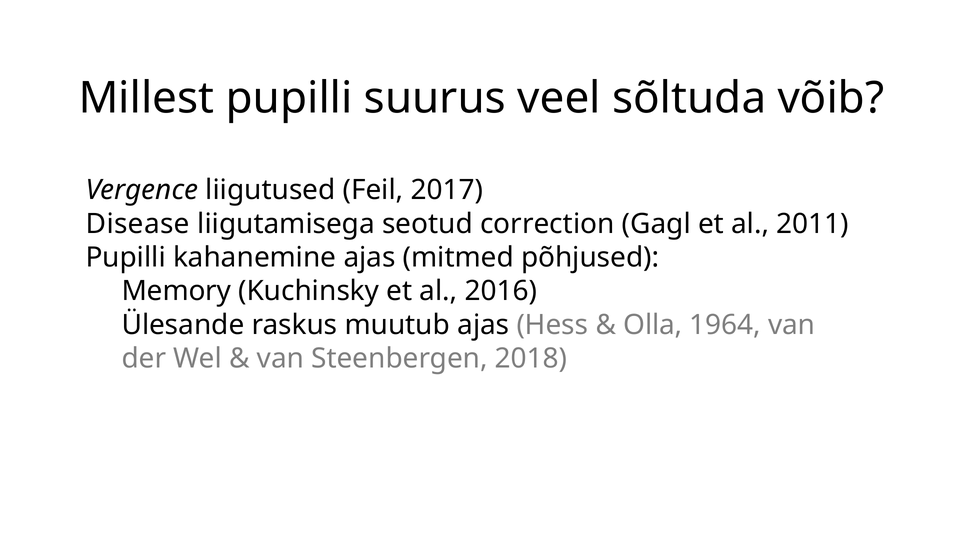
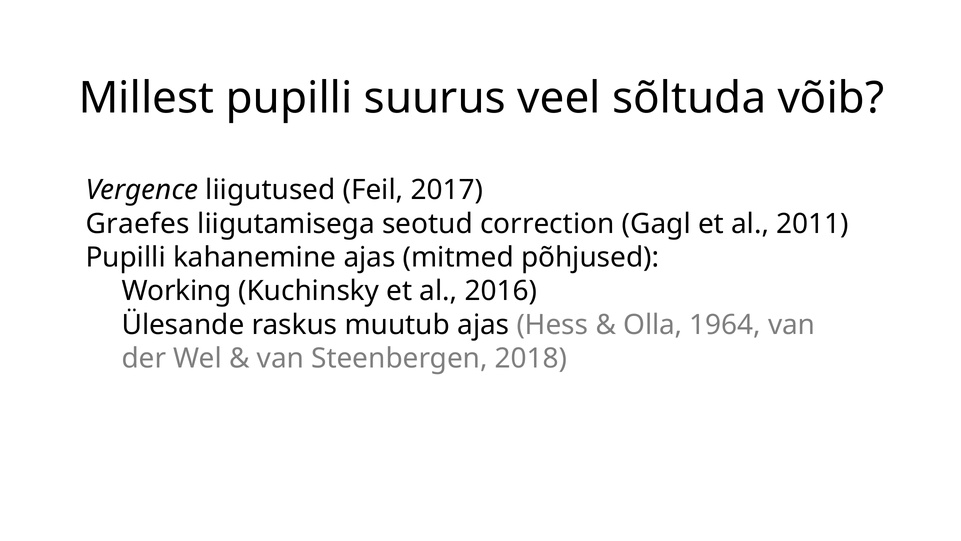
Disease: Disease -> Graefes
Memory: Memory -> Working
